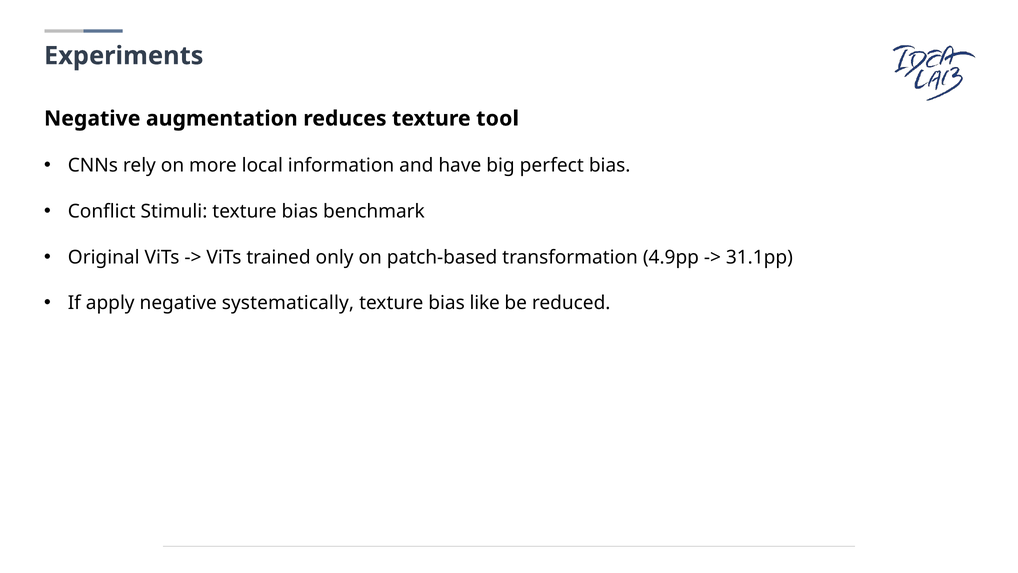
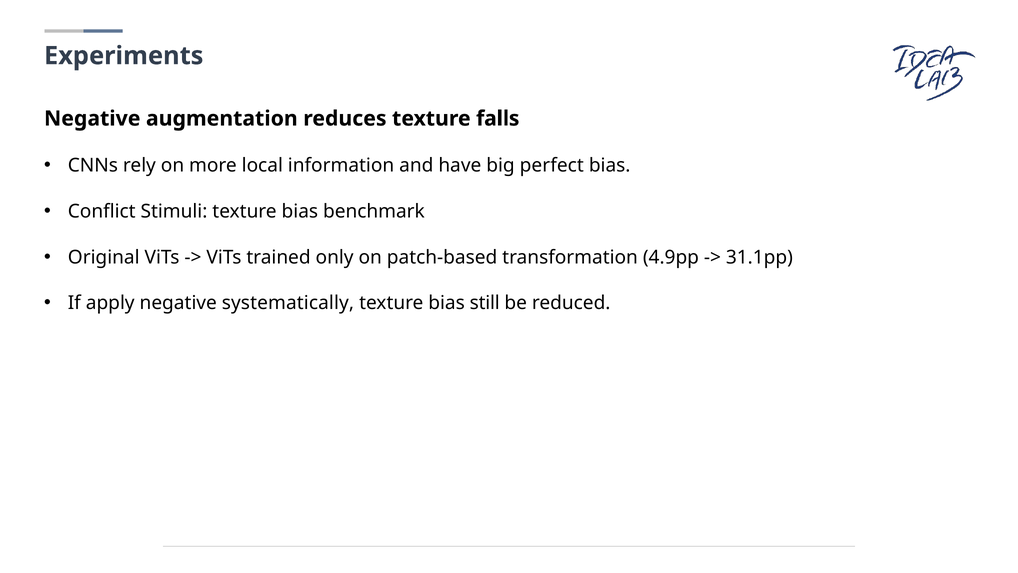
tool: tool -> falls
like: like -> still
